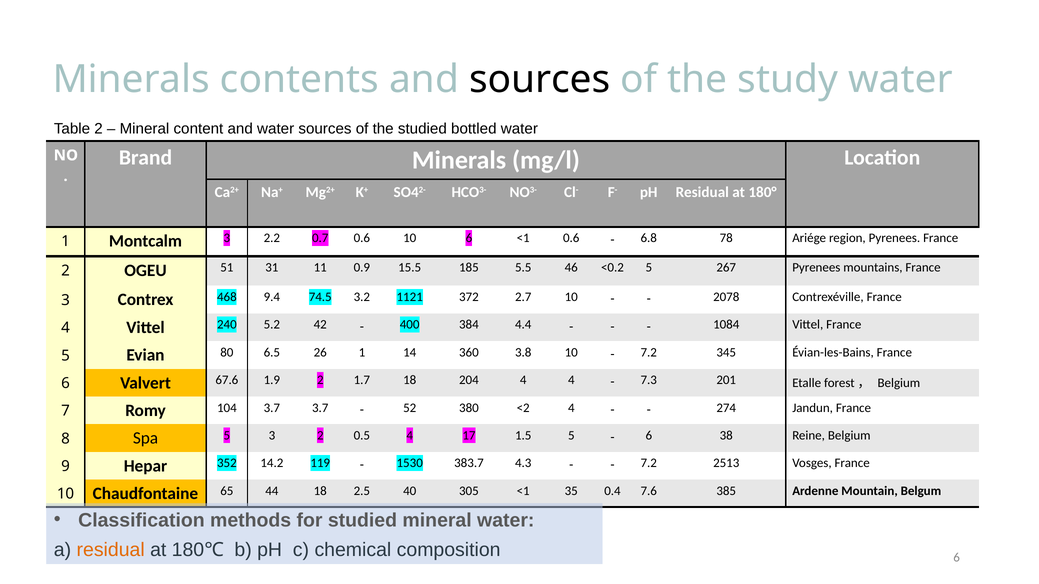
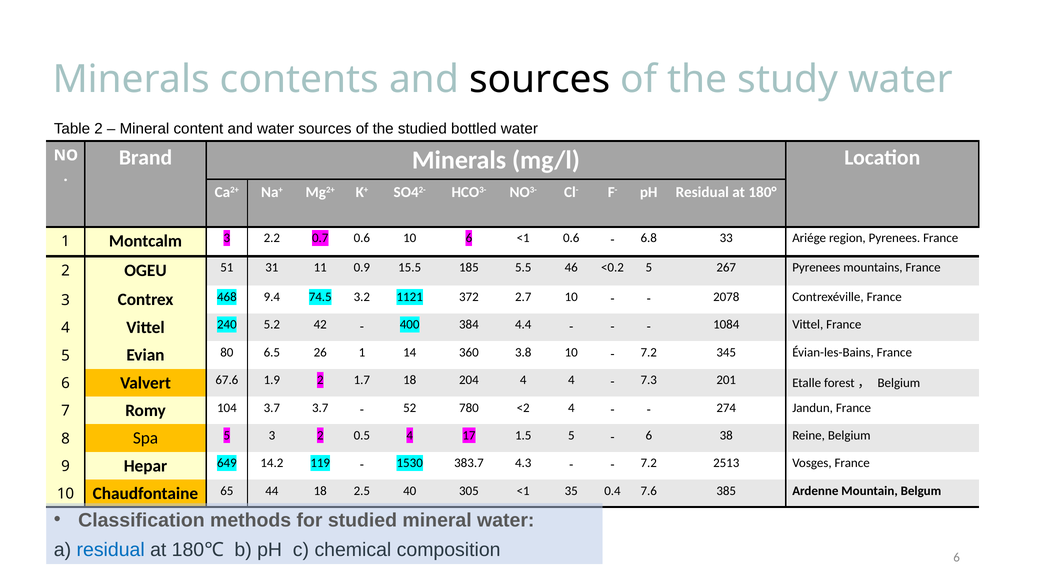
78: 78 -> 33
380: 380 -> 780
352: 352 -> 649
residual at (111, 550) colour: orange -> blue
